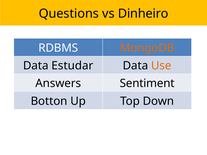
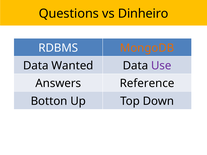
Estudar: Estudar -> Wanted
Use colour: orange -> purple
Sentiment: Sentiment -> Reference
